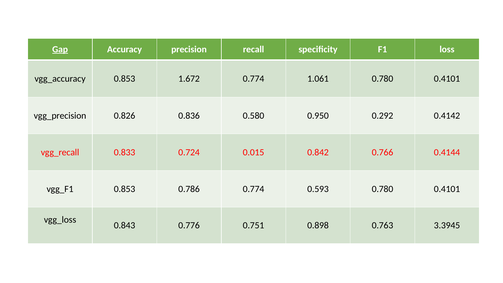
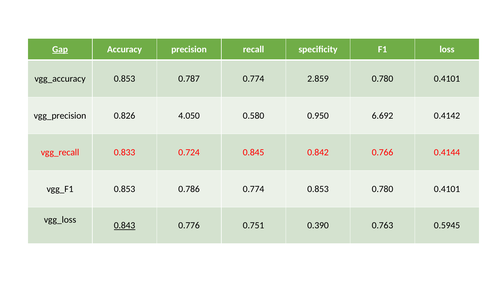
1.672: 1.672 -> 0.787
1.061: 1.061 -> 2.859
0.836: 0.836 -> 4.050
0.292: 0.292 -> 6.692
0.015: 0.015 -> 0.845
0.774 0.593: 0.593 -> 0.853
0.843 underline: none -> present
0.898: 0.898 -> 0.390
3.3945: 3.3945 -> 0.5945
